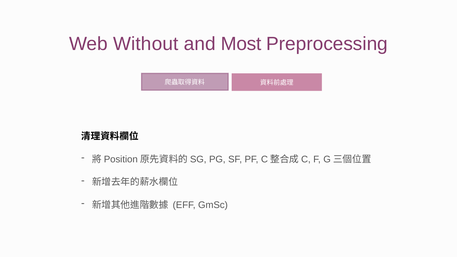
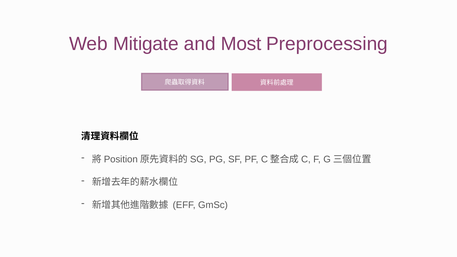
Without: Without -> Mitigate
